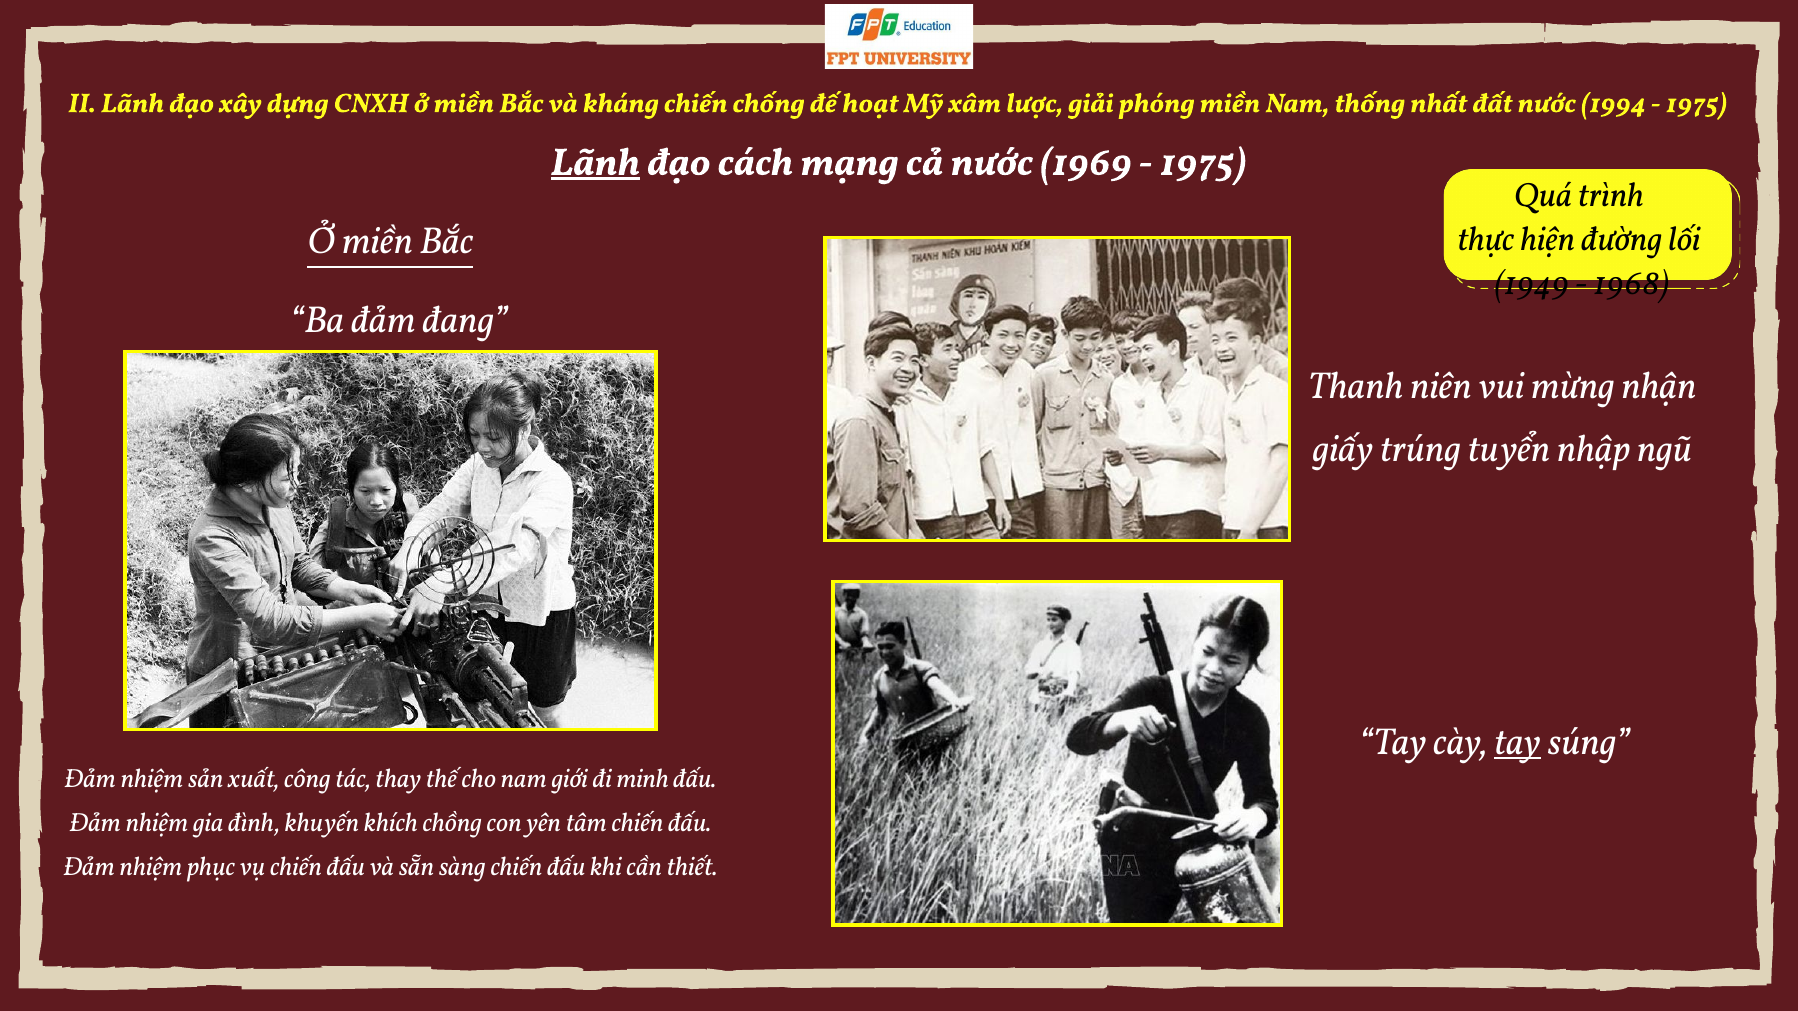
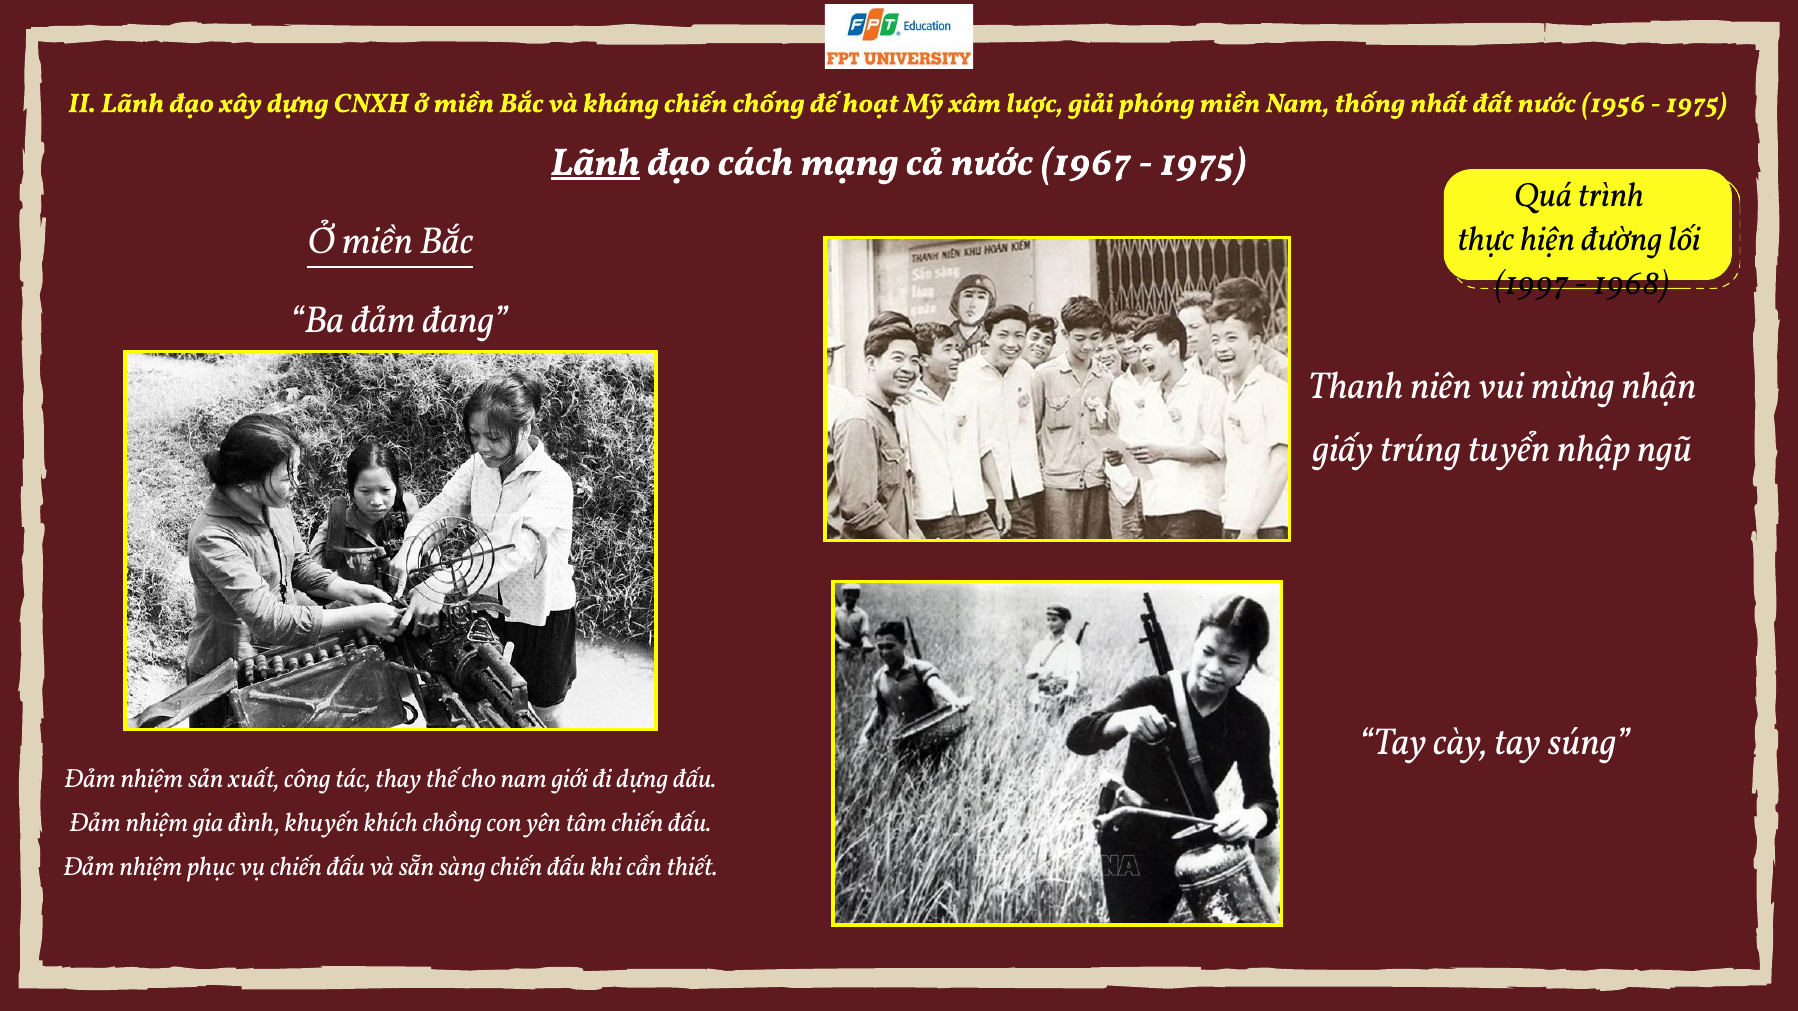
1994: 1994 -> 1956
1969: 1969 -> 1967
1949: 1949 -> 1997
tay at (1518, 742) underline: present -> none
đi minh: minh -> dựng
